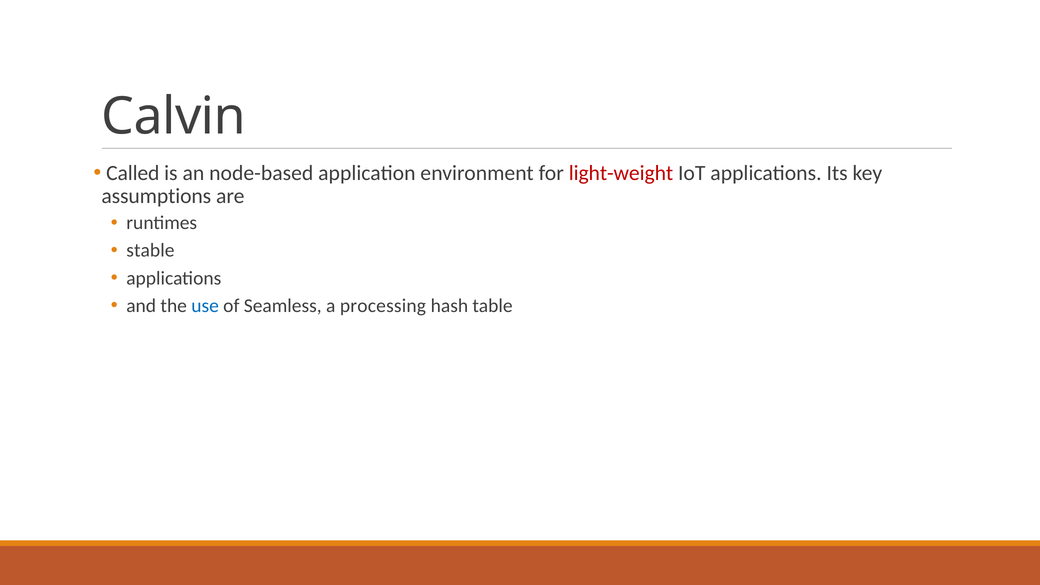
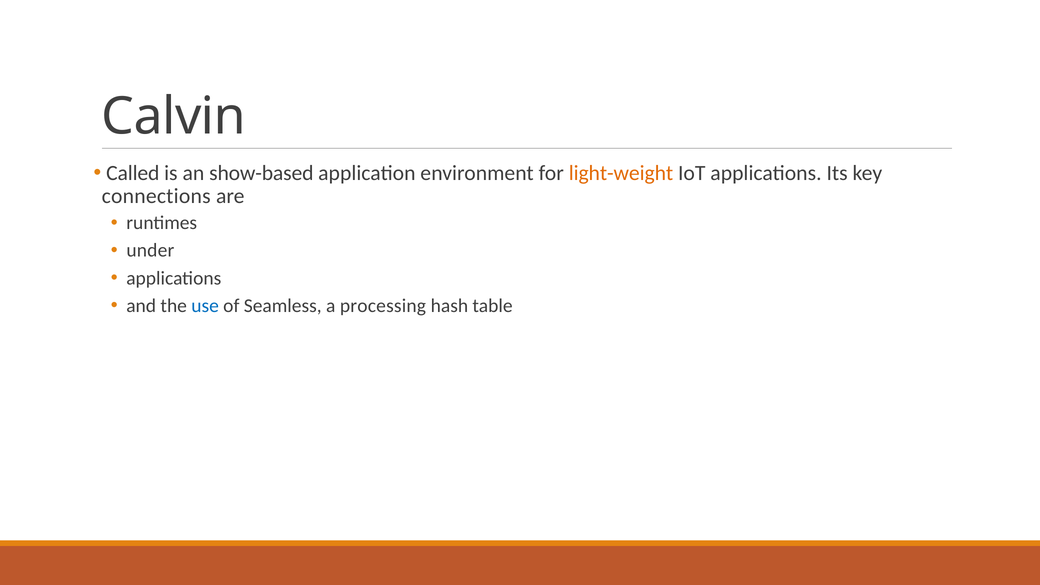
node-based: node-based -> show-based
light-weight colour: red -> orange
assumptions: assumptions -> connections
stable: stable -> under
